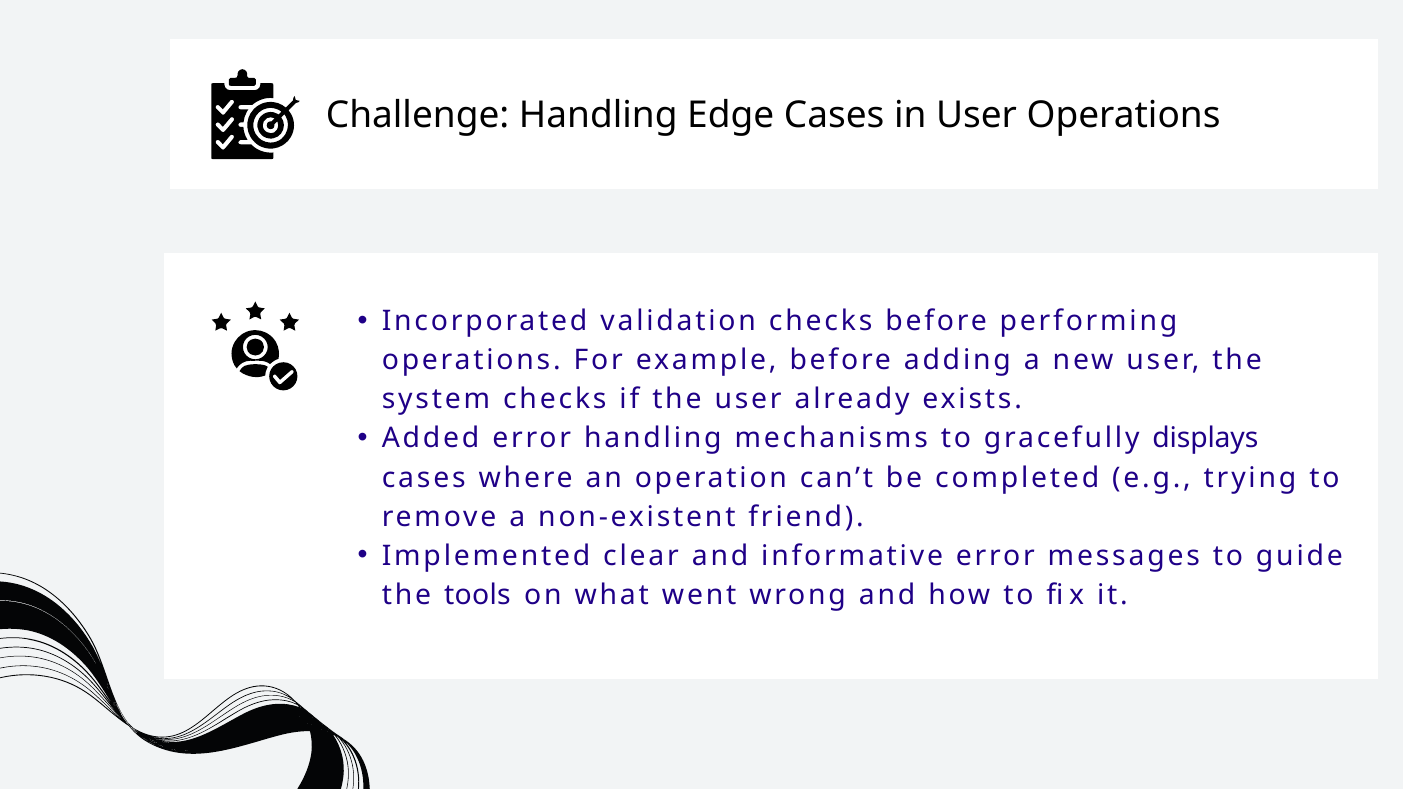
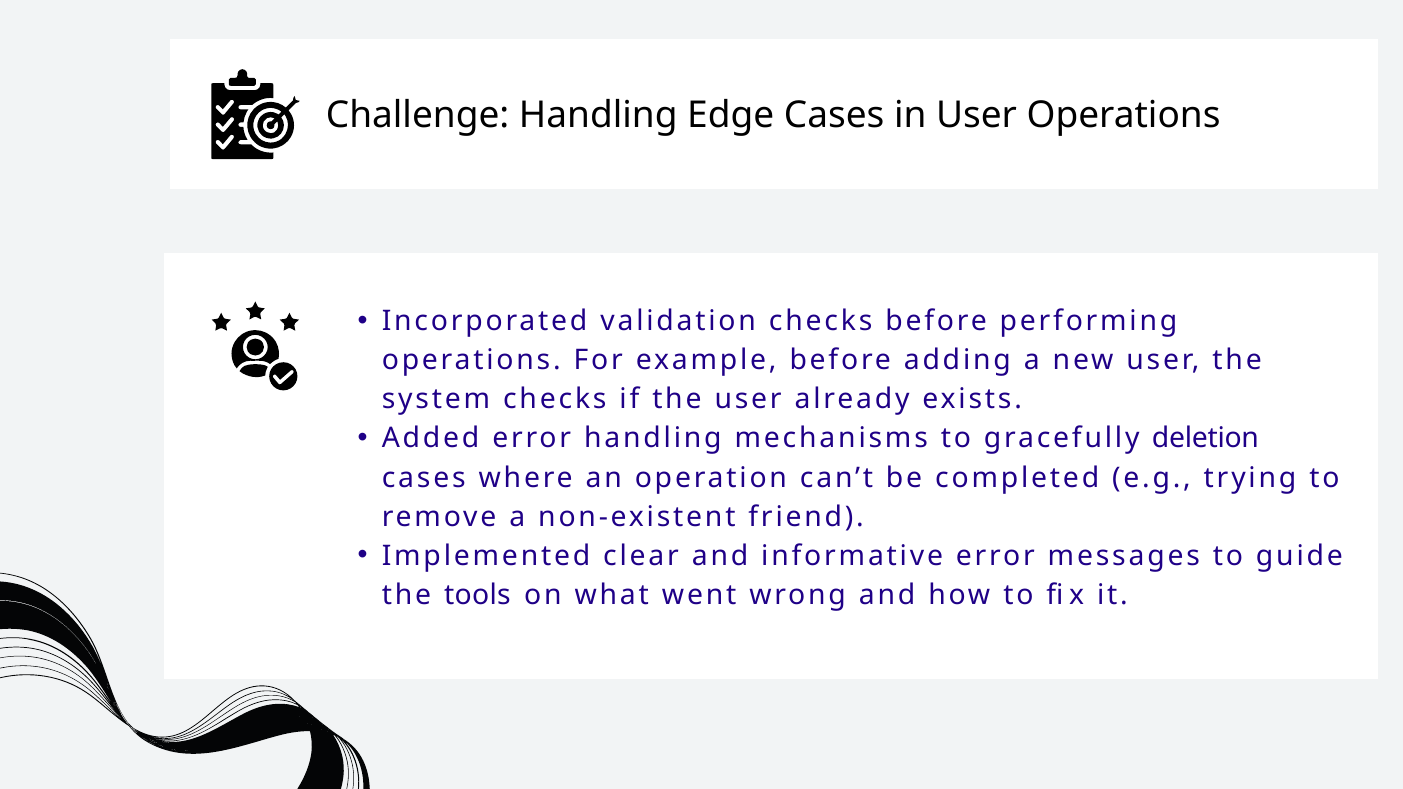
displays: displays -> deletion
